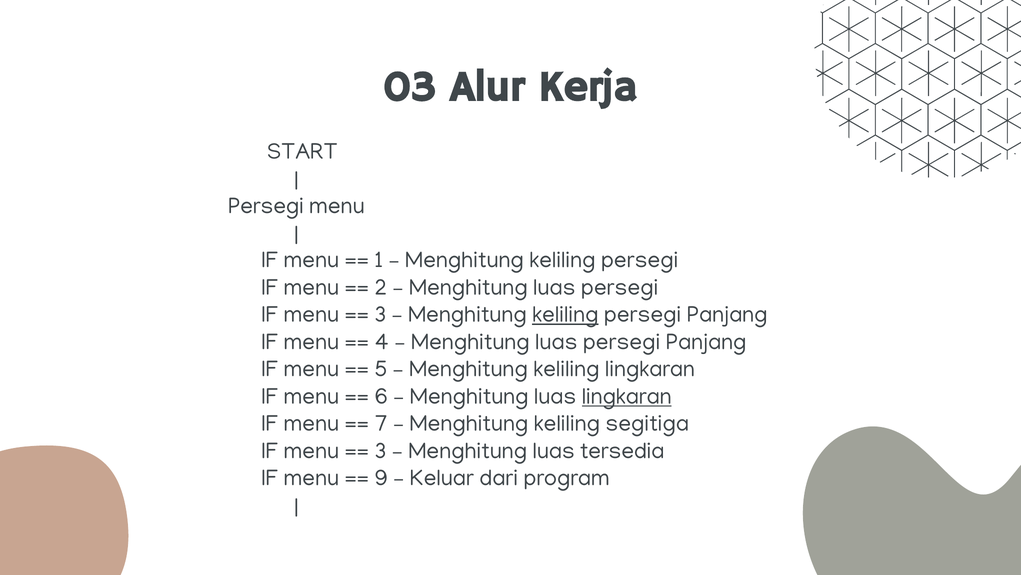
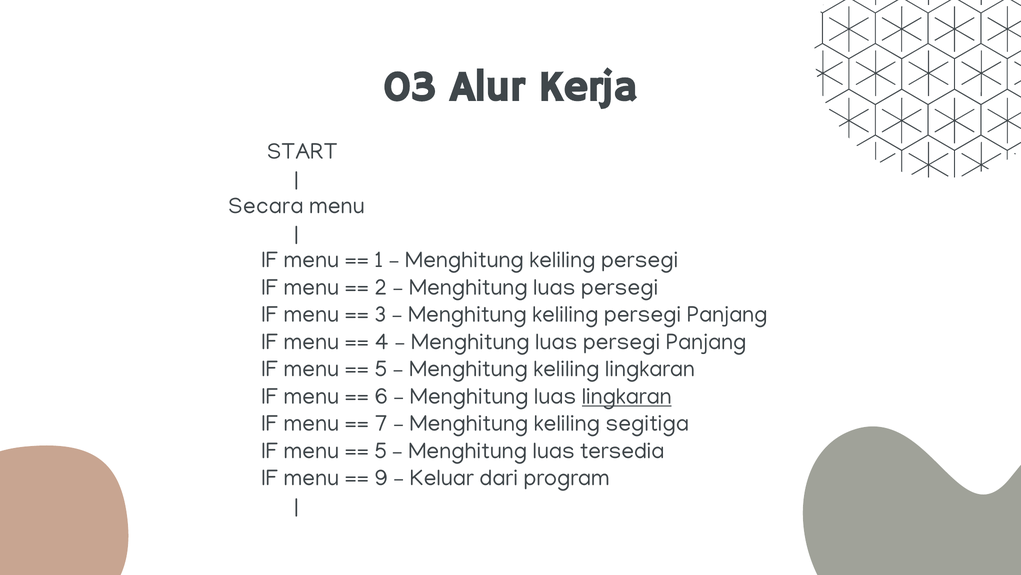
Persegi at (266, 205): Persegi -> Secara
keliling at (565, 314) underline: present -> none
3 at (380, 450): 3 -> 5
